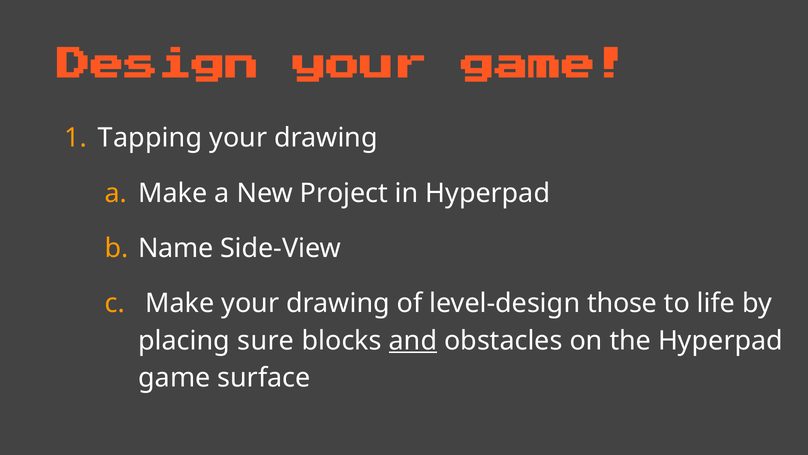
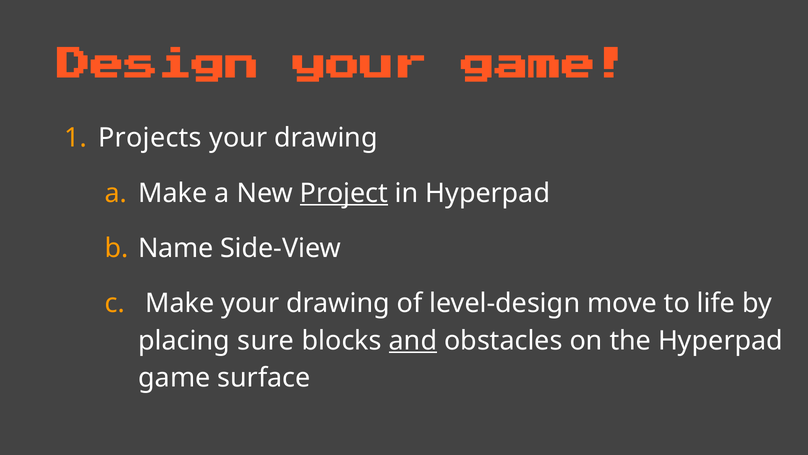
Tapping: Tapping -> Projects
Project underline: none -> present
those: those -> move
